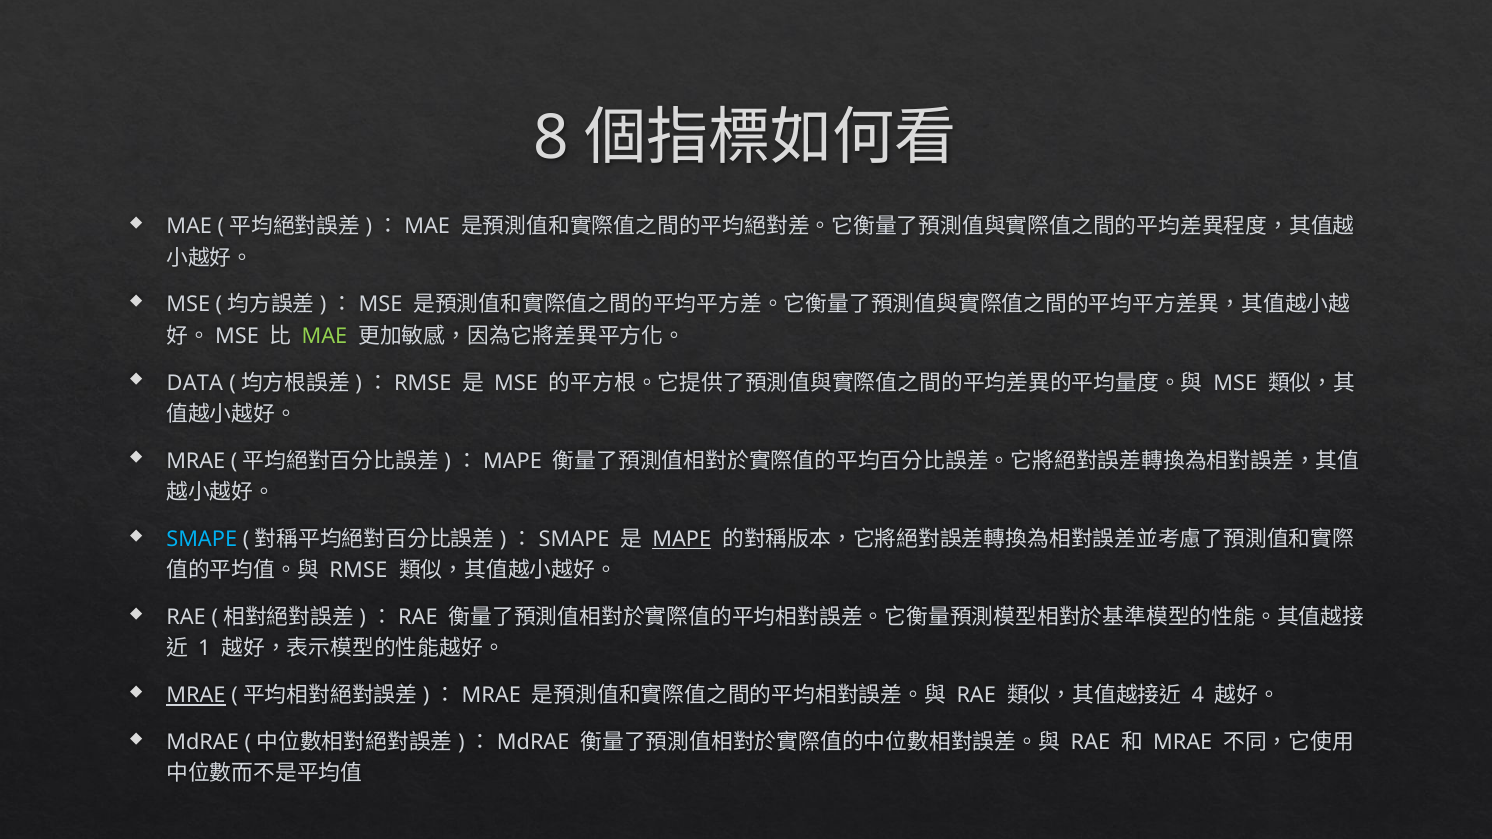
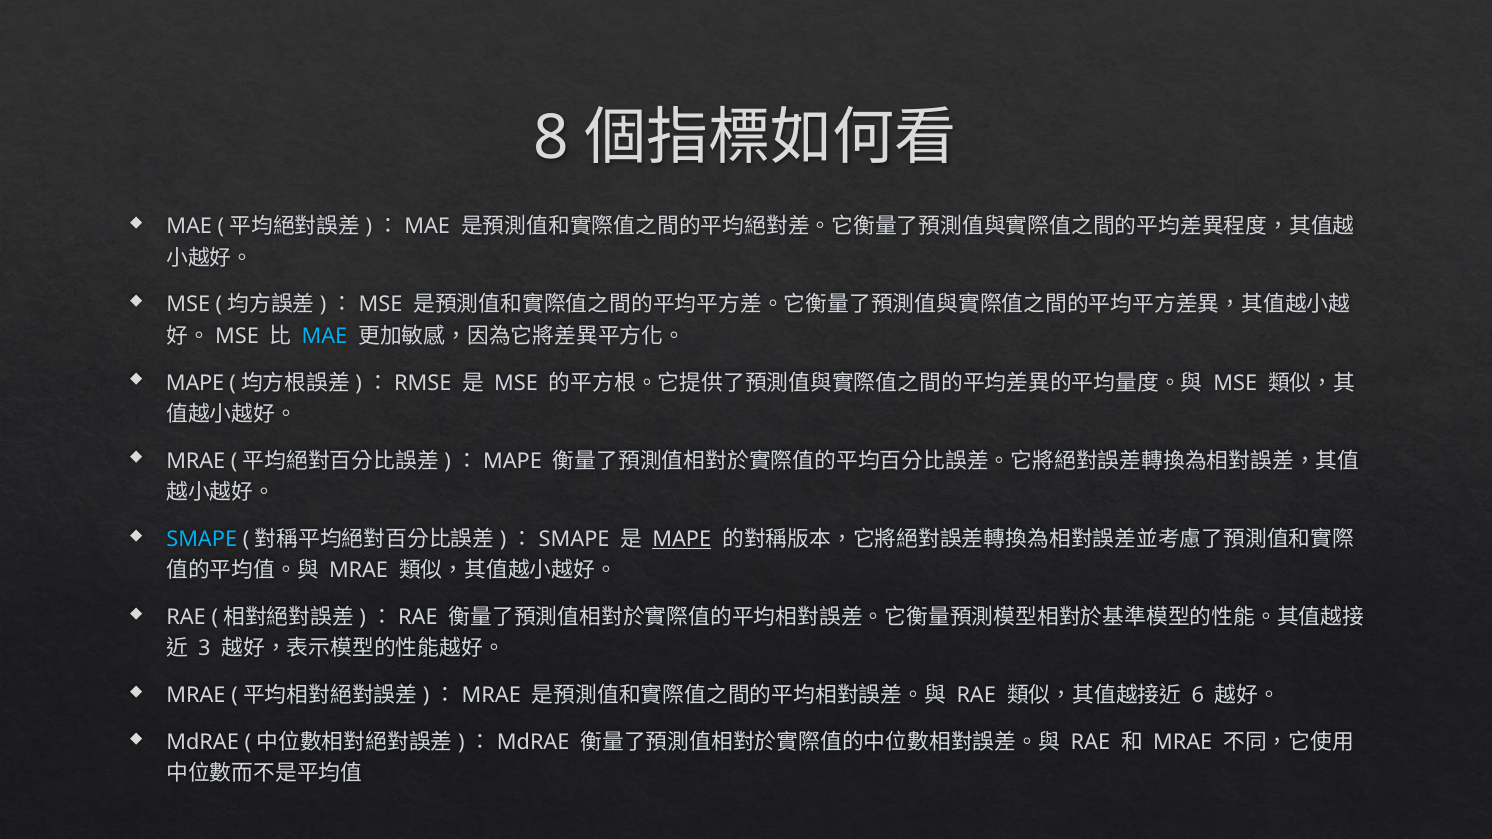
MAE at (324, 336) colour: light green -> light blue
DATA at (195, 383): DATA -> MAPE
RMSE at (358, 571): RMSE -> MRAE
1: 1 -> 3
MRAE at (196, 696) underline: present -> none
4: 4 -> 6
